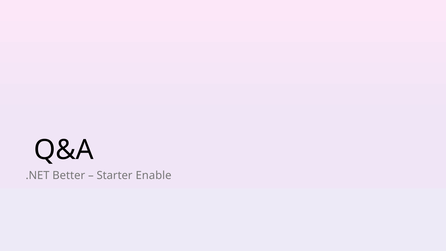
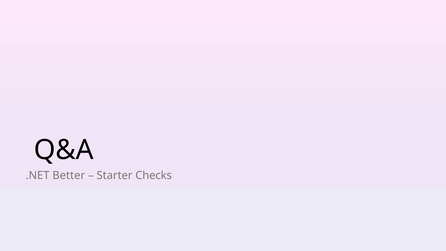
Enable: Enable -> Checks
